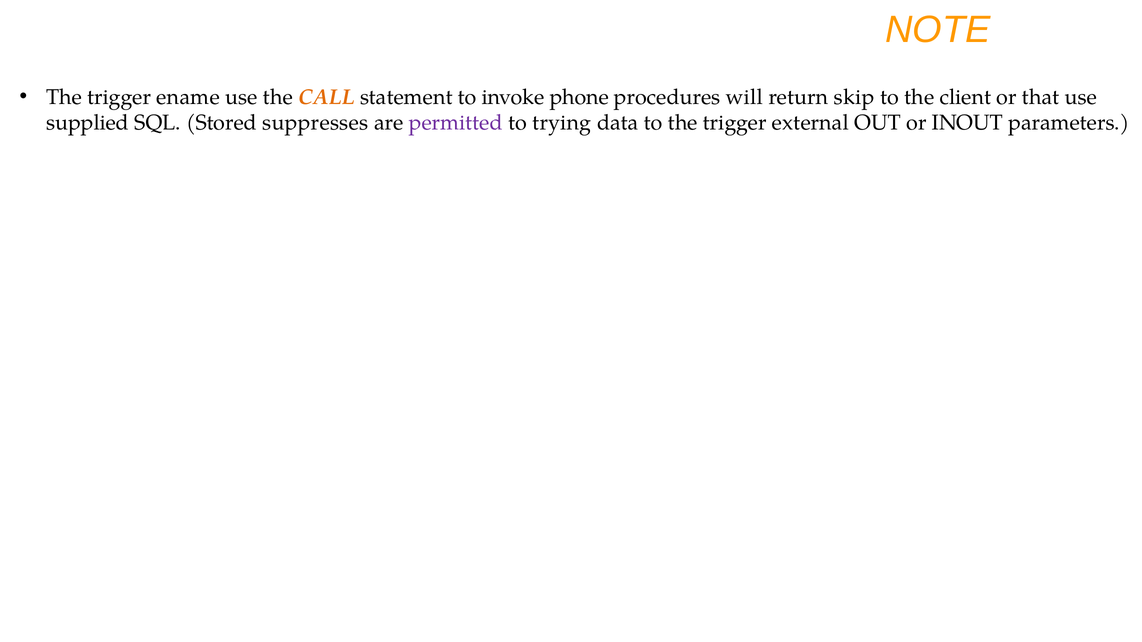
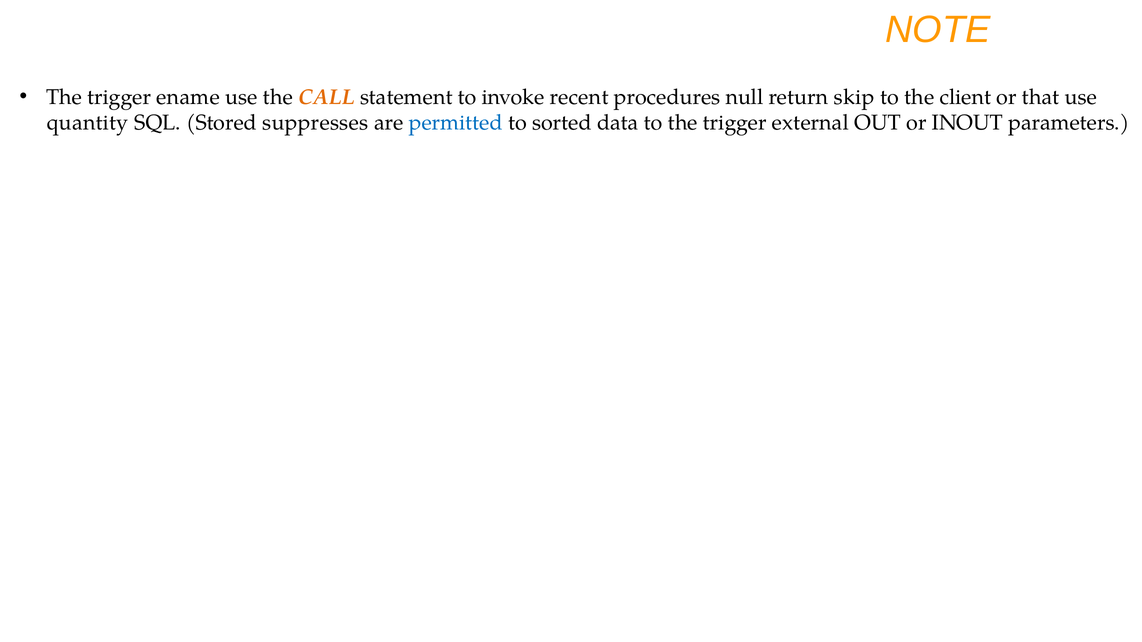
phone: phone -> recent
will: will -> null
supplied: supplied -> quantity
permitted colour: purple -> blue
trying: trying -> sorted
